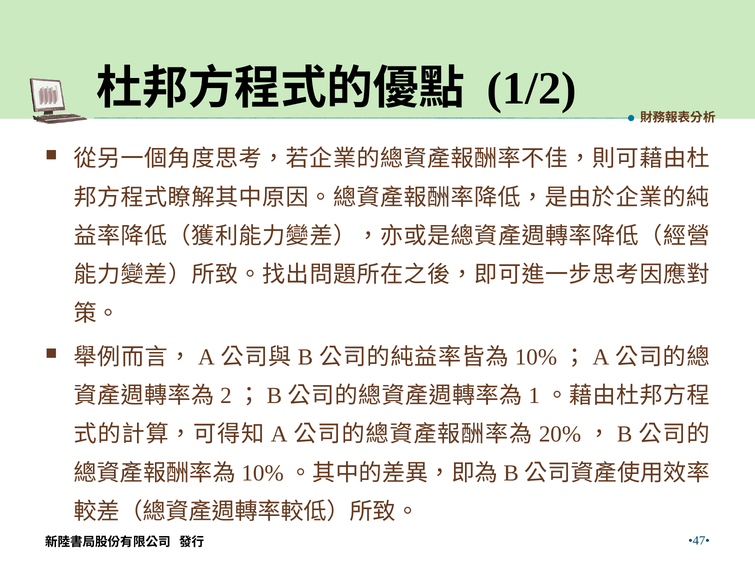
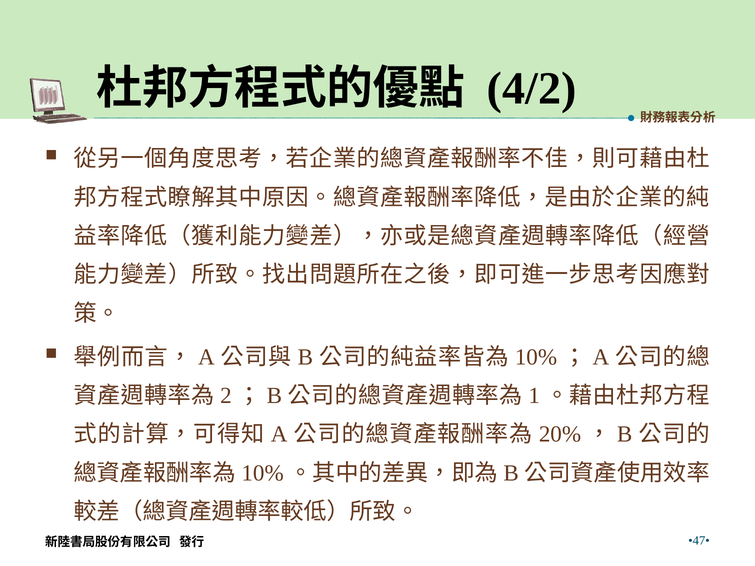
1/2: 1/2 -> 4/2
